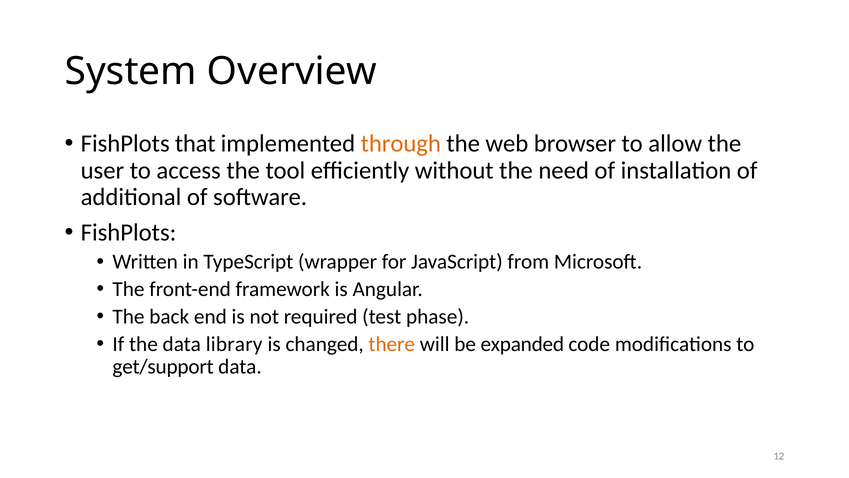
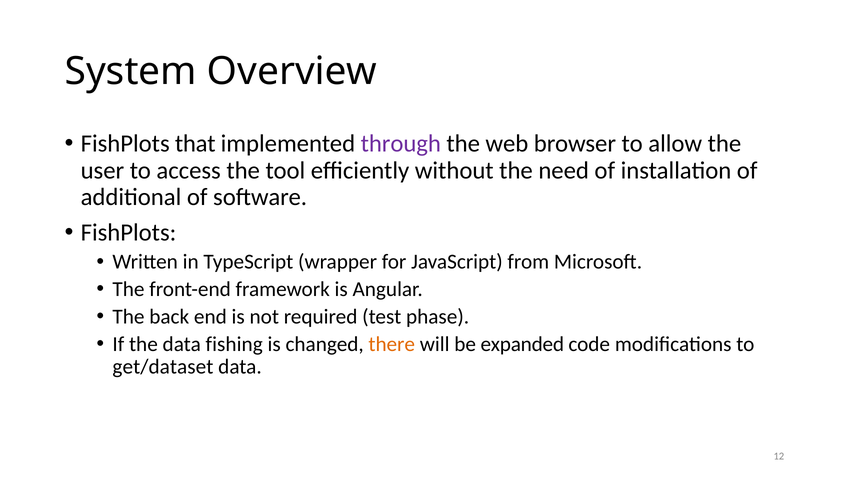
through colour: orange -> purple
library: library -> fishing
get/support: get/support -> get/dataset
